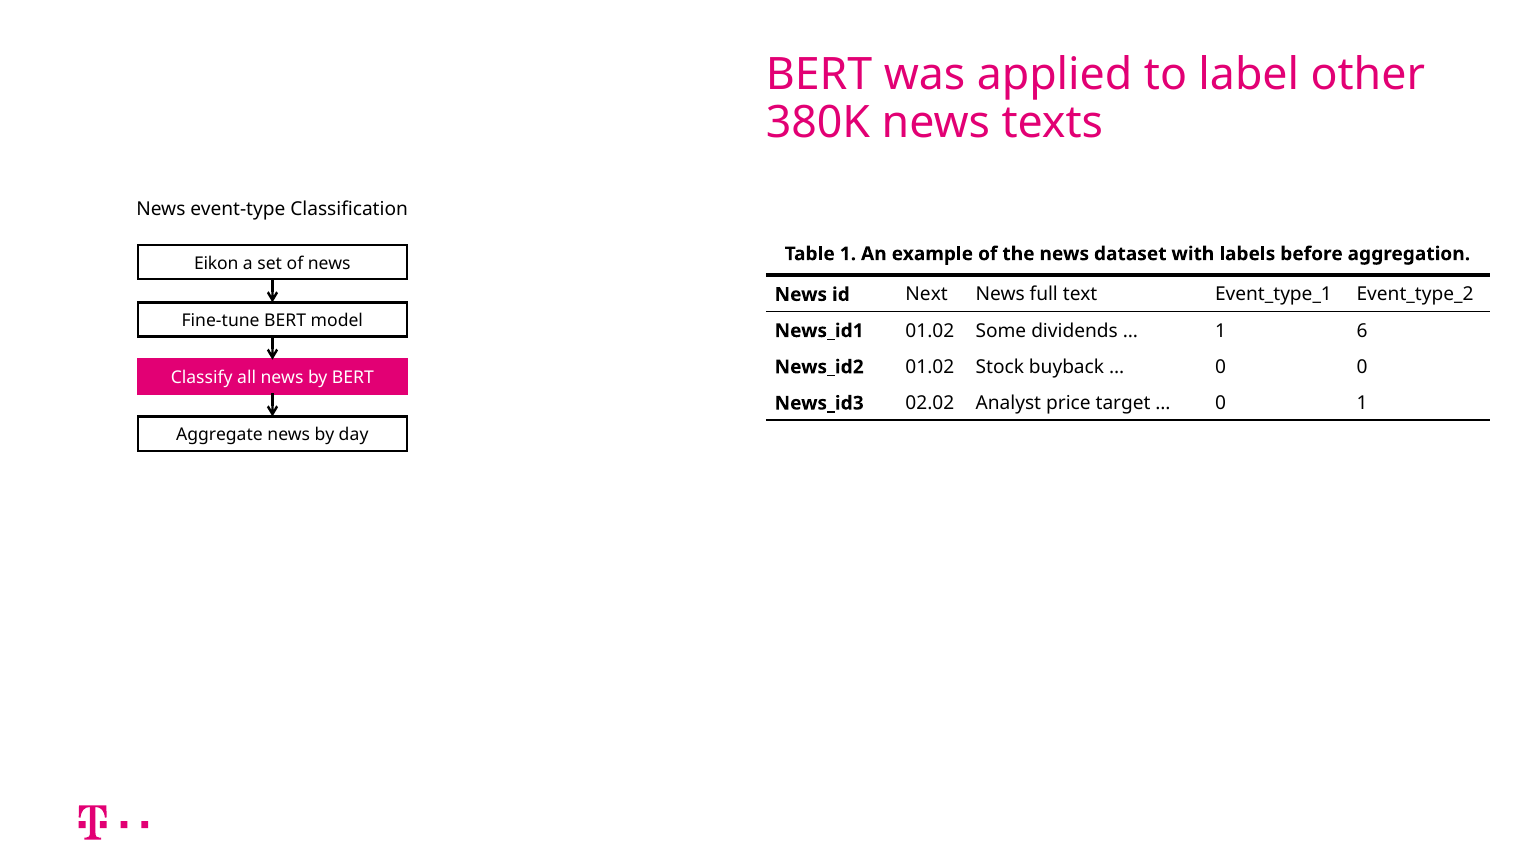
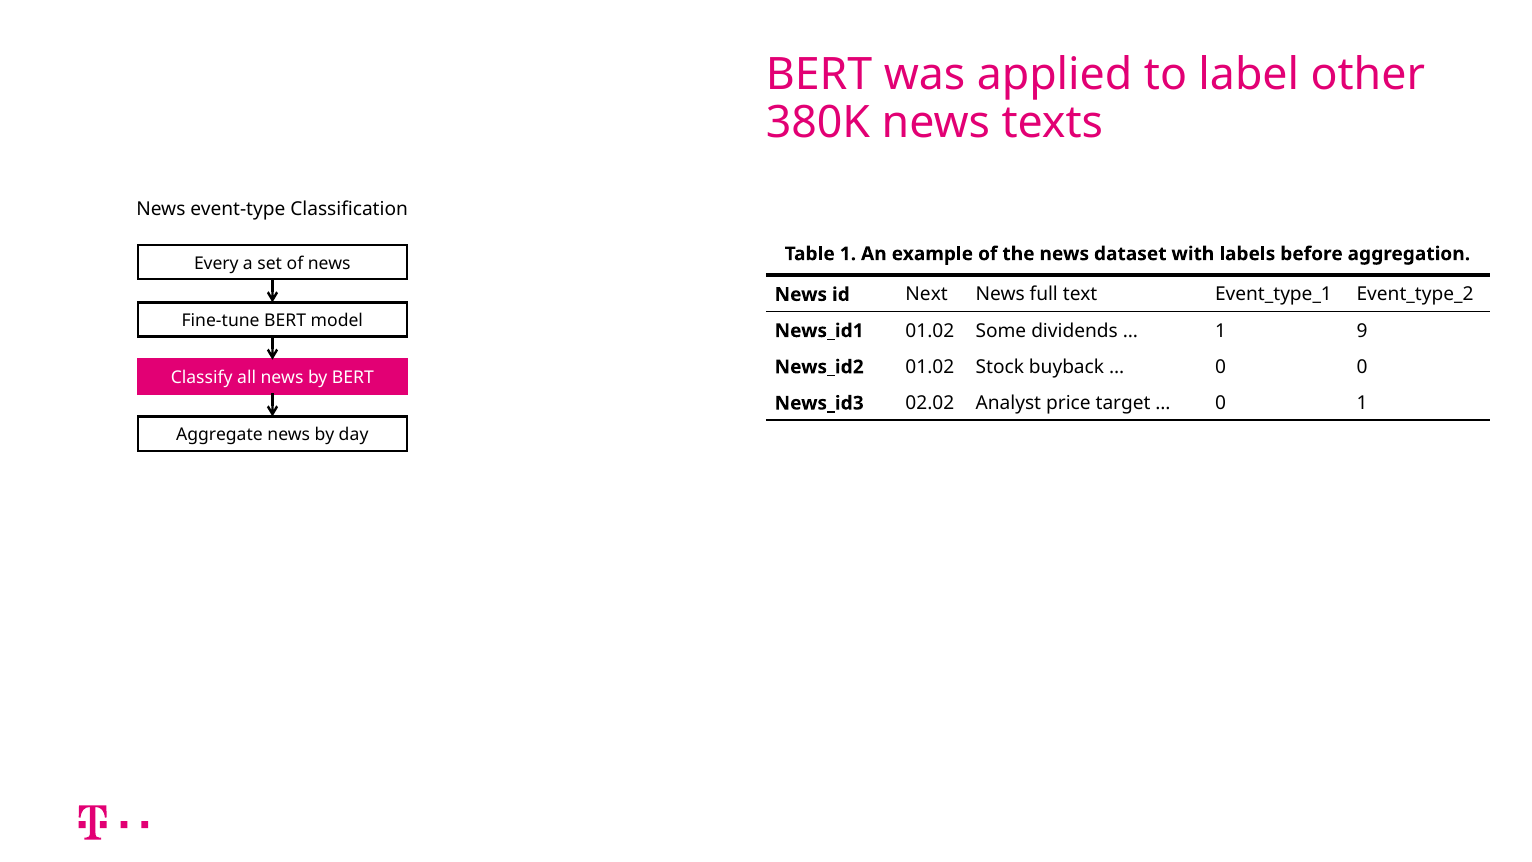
Eikon: Eikon -> Every
6: 6 -> 9
